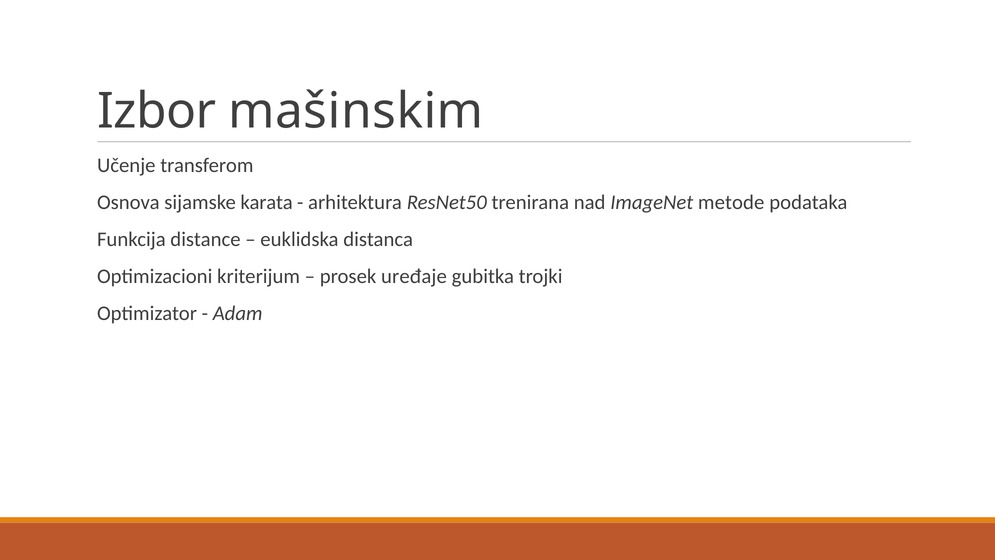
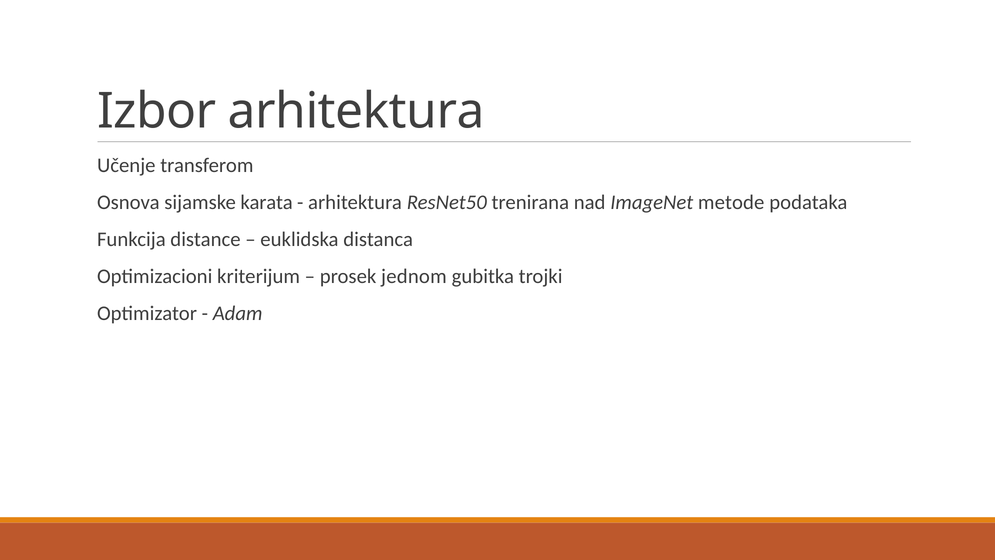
Izbor mašinskim: mašinskim -> arhitektura
uređaje: uređaje -> jednom
